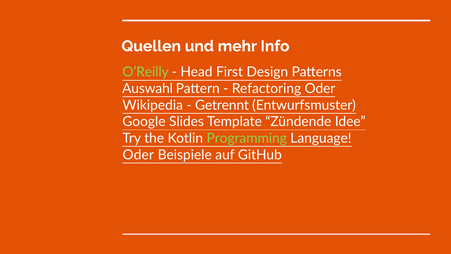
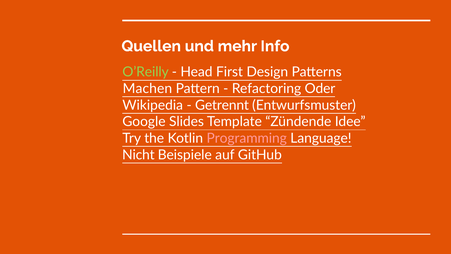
Auswahl: Auswahl -> Machen
Programming colour: light green -> pink
Oder at (138, 155): Oder -> Nicht
